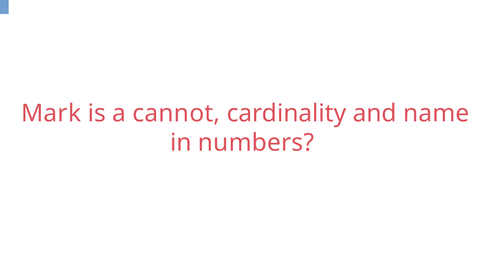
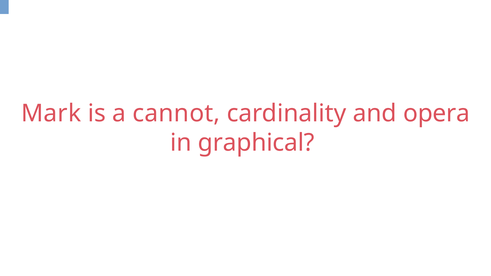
name: name -> opera
numbers: numbers -> graphical
